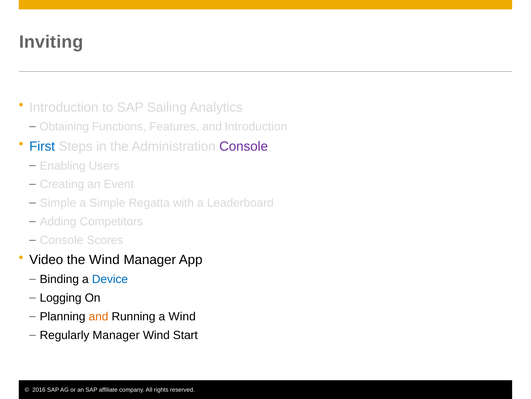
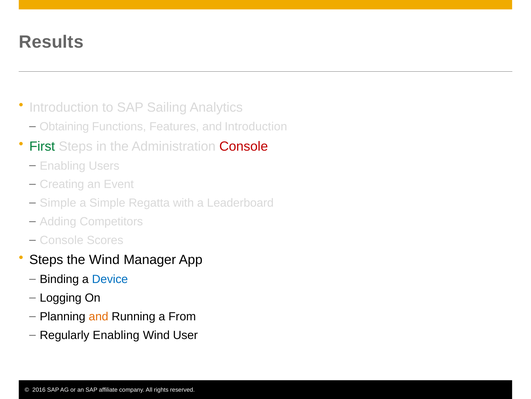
Inviting: Inviting -> Results
First colour: blue -> green
Console at (244, 146) colour: purple -> red
Video at (46, 259): Video -> Steps
a Wind: Wind -> From
Regularly Manager: Manager -> Enabling
Start: Start -> User
